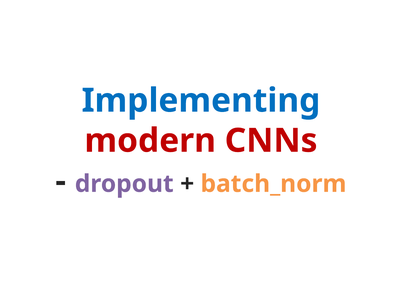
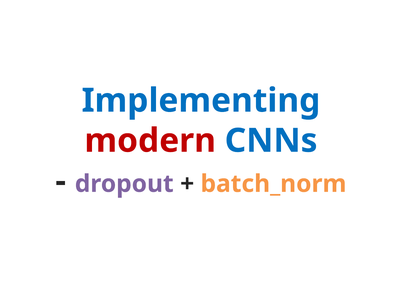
CNNs colour: red -> blue
